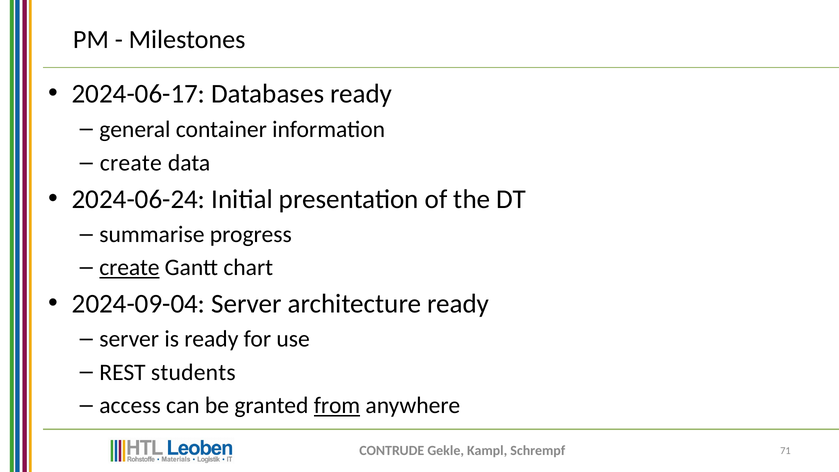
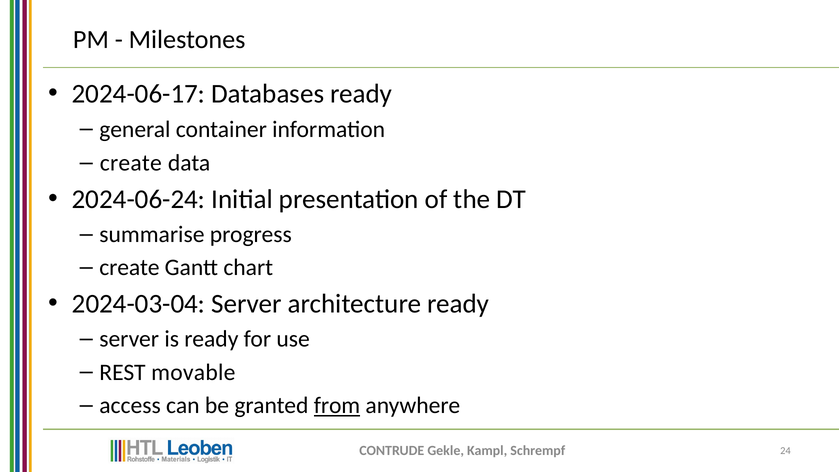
create at (129, 268) underline: present -> none
2024-09-04: 2024-09-04 -> 2024-03-04
students: students -> movable
71: 71 -> 24
